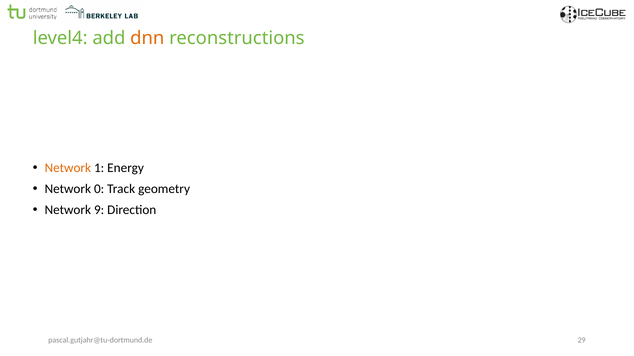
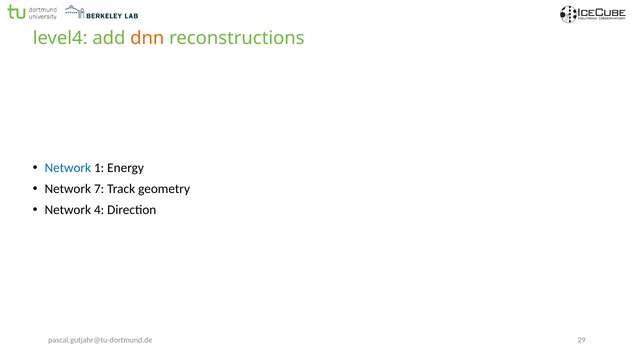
Network at (68, 168) colour: orange -> blue
0: 0 -> 7
9: 9 -> 4
